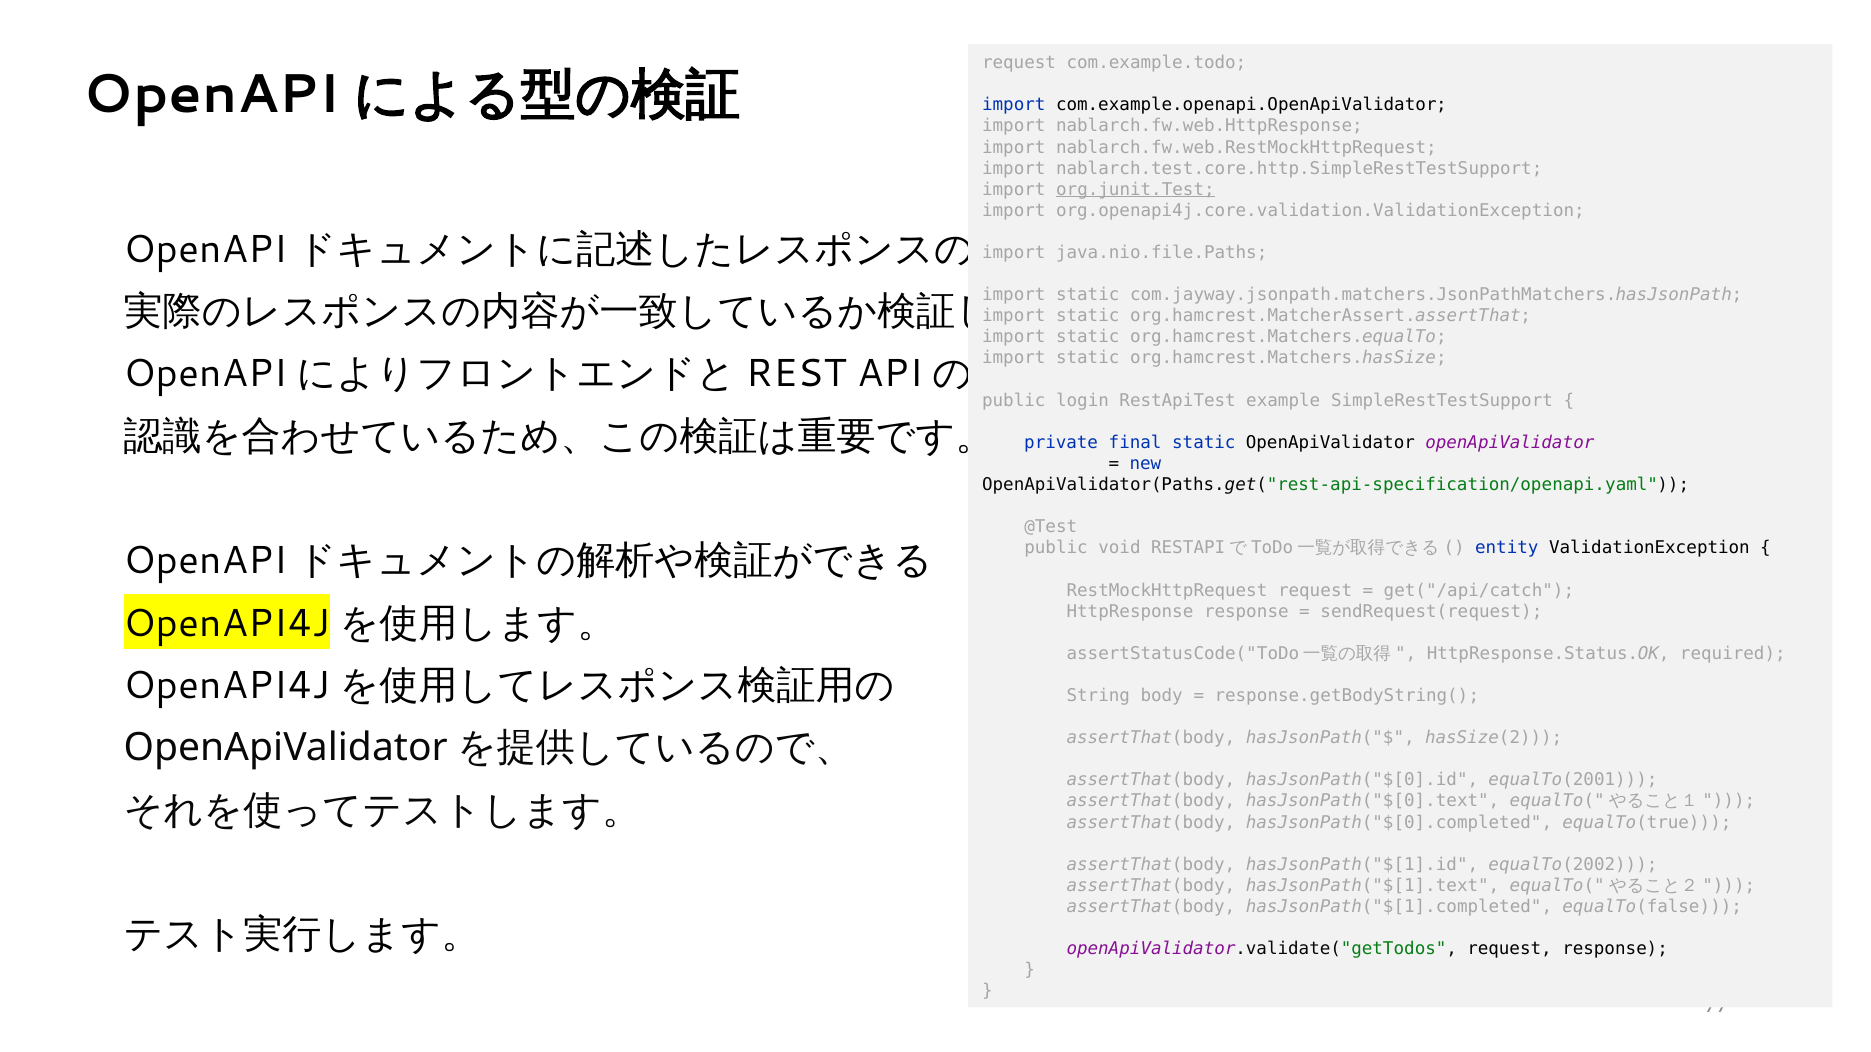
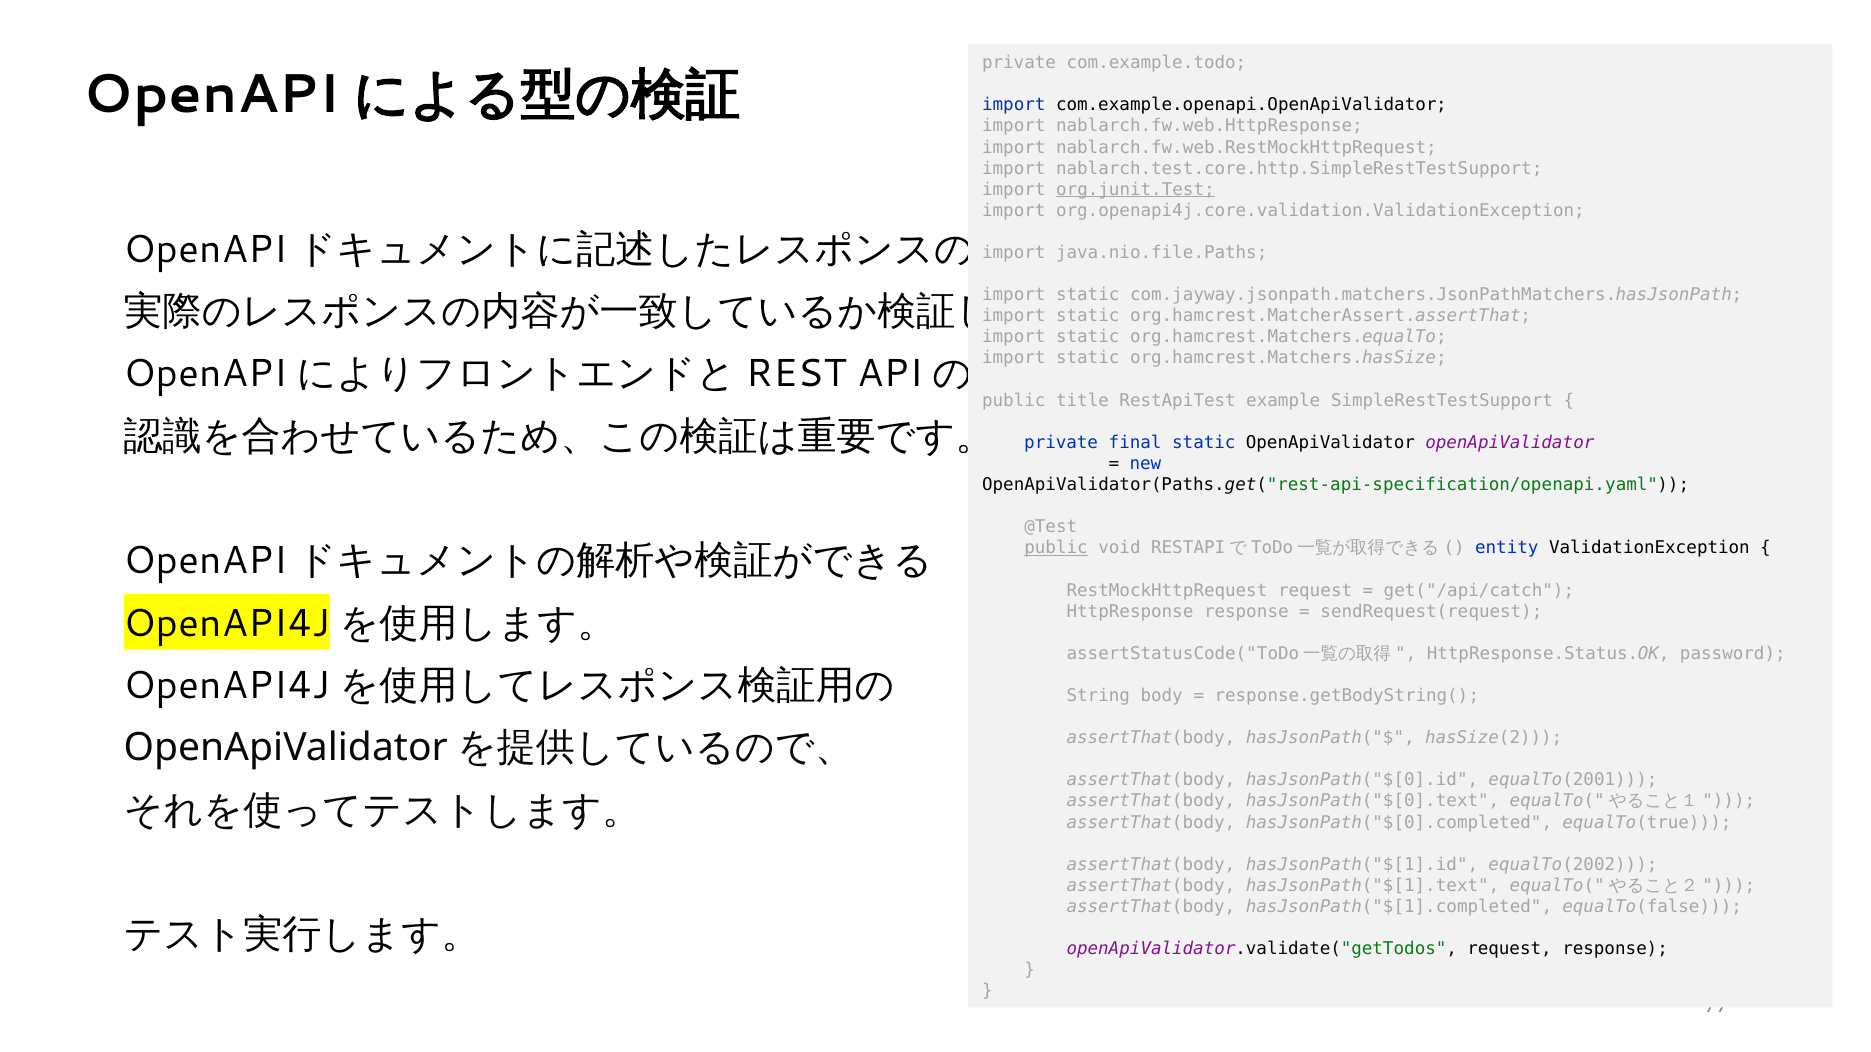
request at (1019, 63): request -> private
login: login -> title
public at (1056, 548) underline: none -> present
required: required -> password
